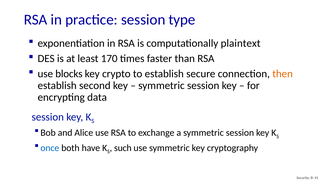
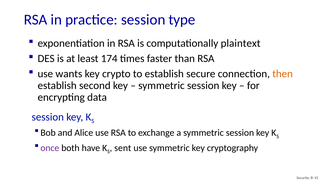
170: 170 -> 174
blocks: blocks -> wants
once colour: blue -> purple
such: such -> sent
